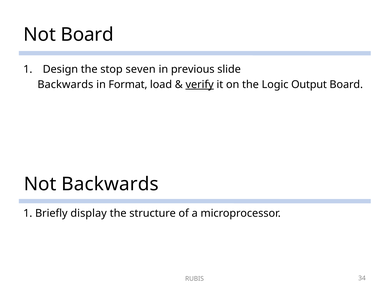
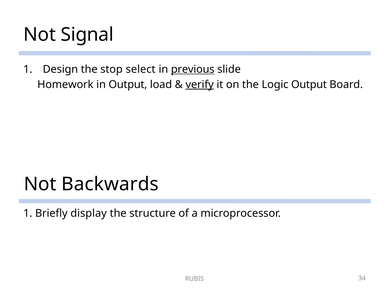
Not Board: Board -> Signal
seven: seven -> select
previous underline: none -> present
Backwards at (65, 84): Backwards -> Homework
in Format: Format -> Output
